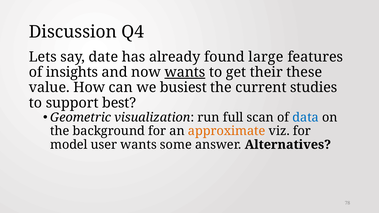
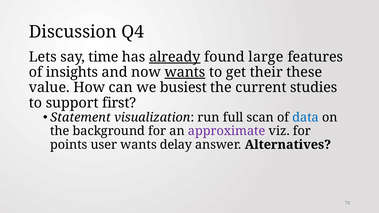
date: date -> time
already underline: none -> present
best: best -> first
Geometric: Geometric -> Statement
approximate colour: orange -> purple
model: model -> points
some: some -> delay
